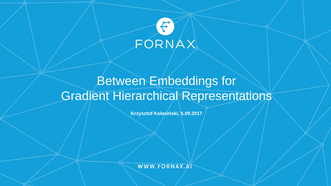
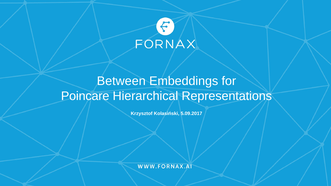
Gradient: Gradient -> Poincare
